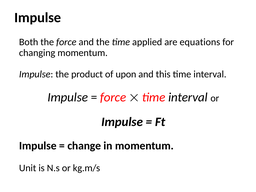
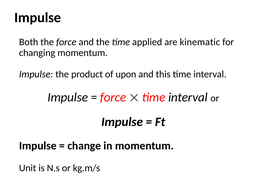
equations: equations -> kinematic
